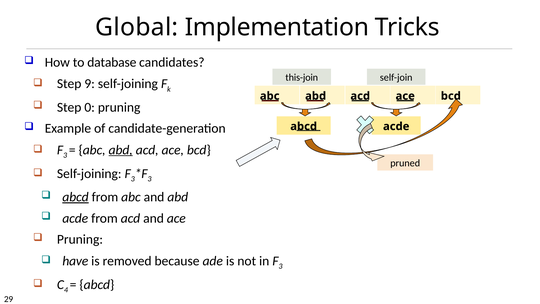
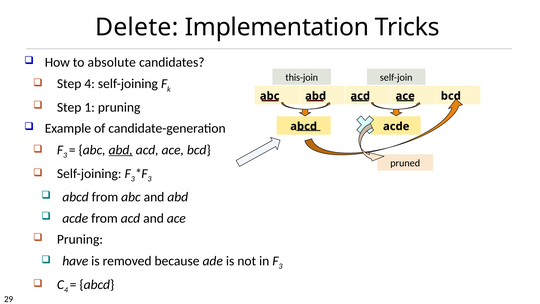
Global: Global -> Delete
database: database -> absolute
Step 9: 9 -> 4
0: 0 -> 1
abcd at (76, 197) underline: present -> none
